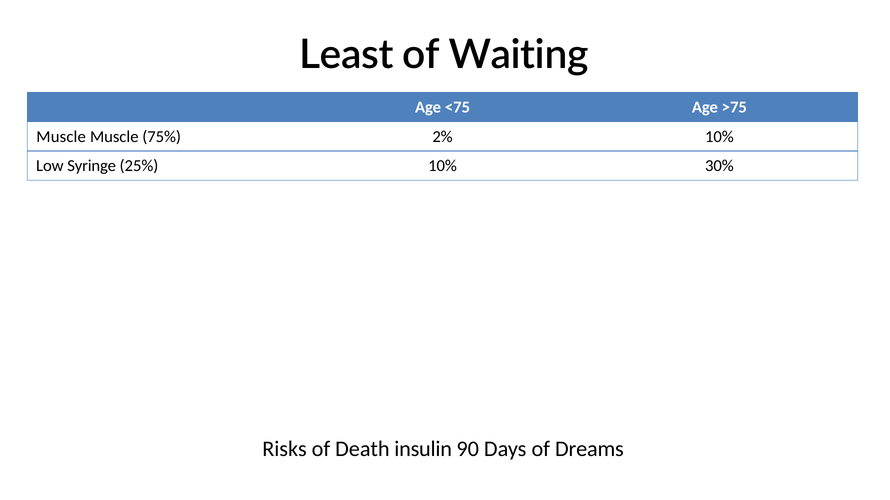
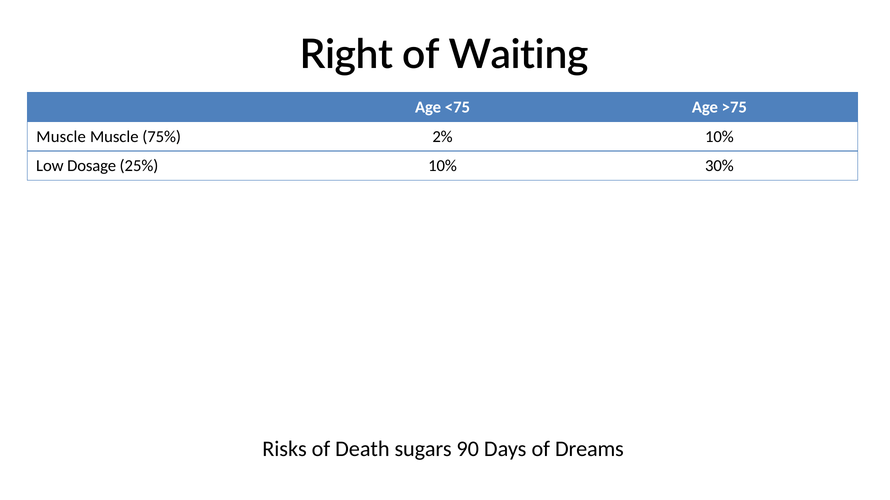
Least: Least -> Right
Syringe: Syringe -> Dosage
insulin: insulin -> sugars
